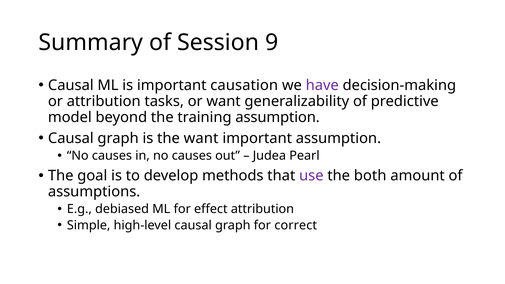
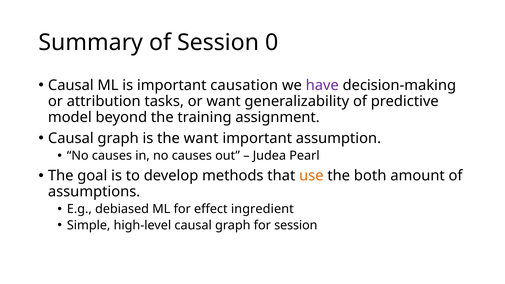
9: 9 -> 0
training assumption: assumption -> assignment
use colour: purple -> orange
effect attribution: attribution -> ingredient
for correct: correct -> session
